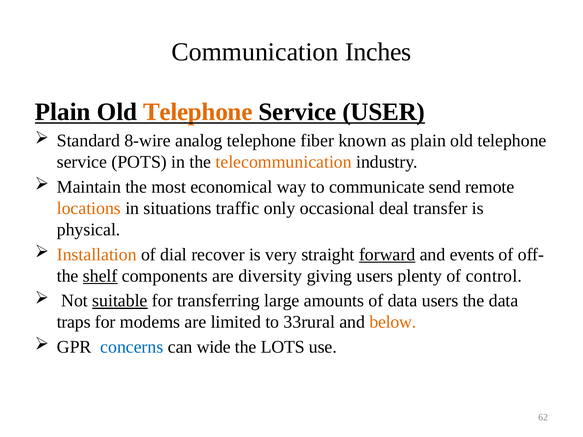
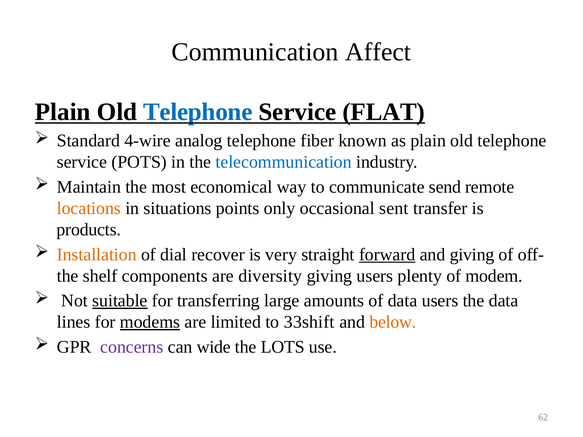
Inches: Inches -> Affect
Telephone at (198, 112) colour: orange -> blue
USER: USER -> FLAT
8-wire: 8-wire -> 4-wire
telecommunication colour: orange -> blue
traffic: traffic -> points
deal: deal -> sent
physical: physical -> products
and events: events -> giving
shelf underline: present -> none
control: control -> modem
traps: traps -> lines
modems underline: none -> present
33rural: 33rural -> 33shift
concerns colour: blue -> purple
